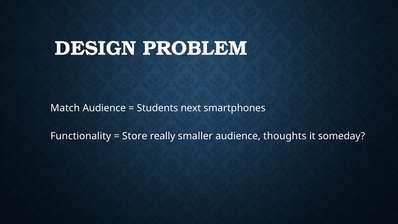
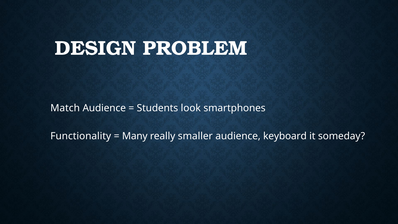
next: next -> look
Store: Store -> Many
thoughts: thoughts -> keyboard
